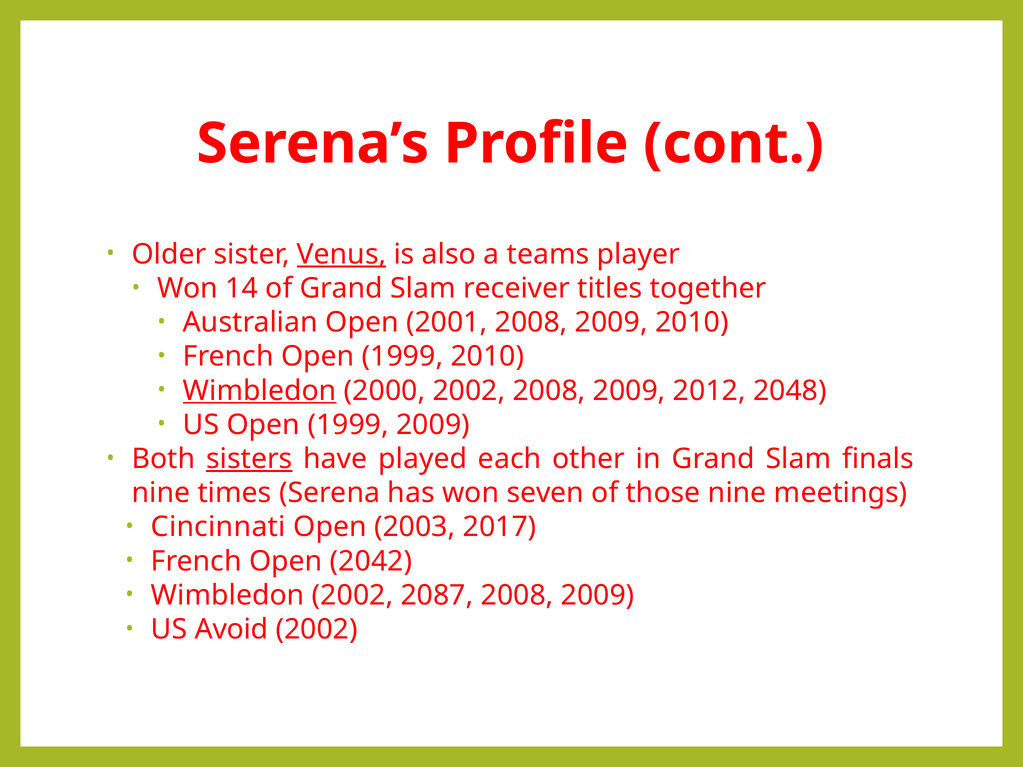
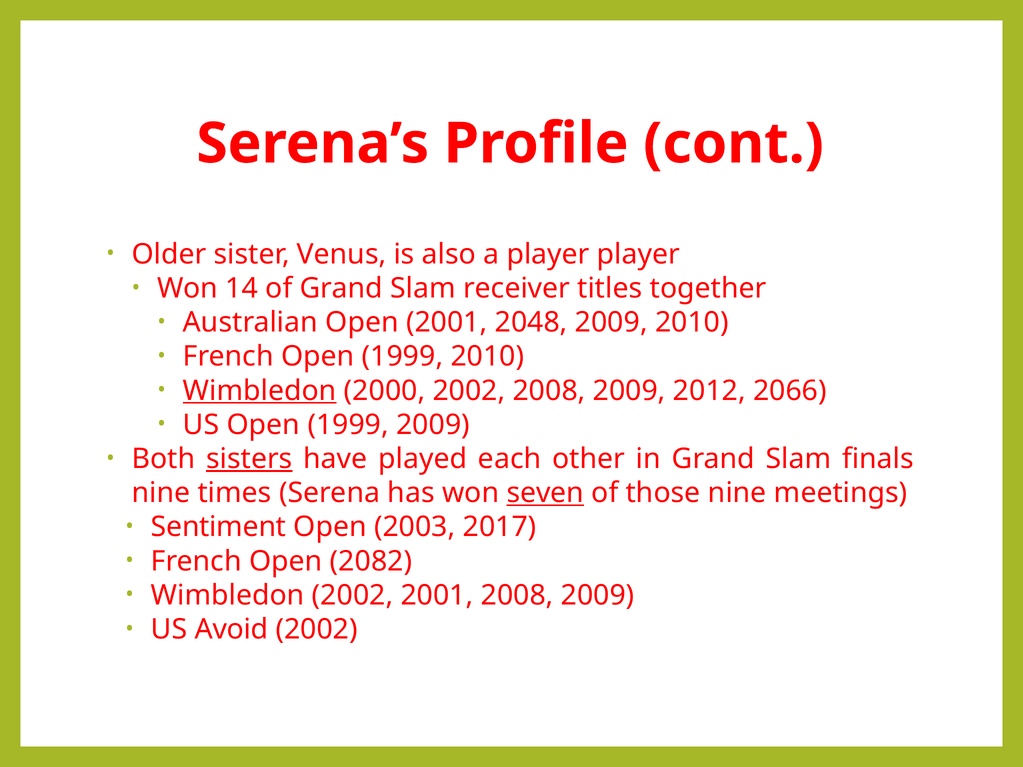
Venus underline: present -> none
a teams: teams -> player
2001 2008: 2008 -> 2048
2048: 2048 -> 2066
seven underline: none -> present
Cincinnati: Cincinnati -> Sentiment
2042: 2042 -> 2082
2002 2087: 2087 -> 2001
